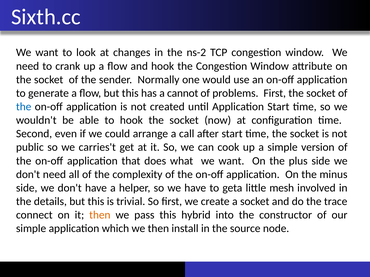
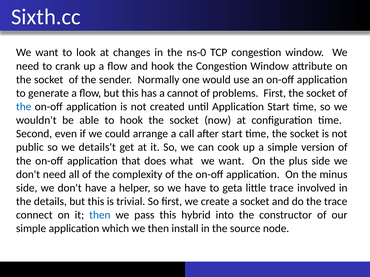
ns-2: ns-2 -> ns-0
carries't: carries't -> details't
little mesh: mesh -> trace
then at (100, 215) colour: orange -> blue
